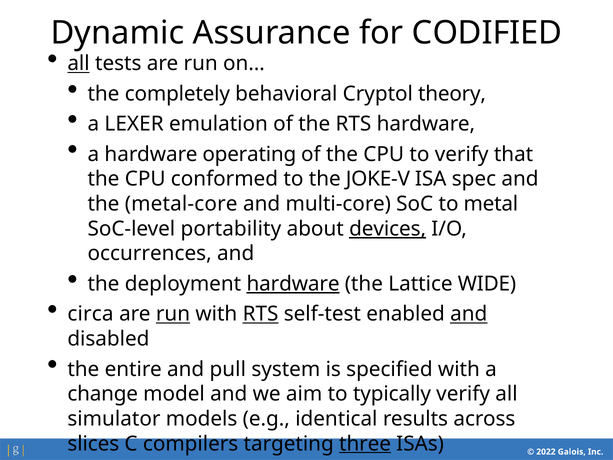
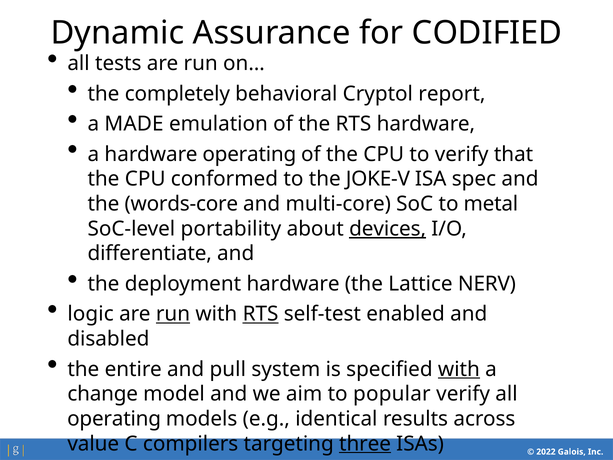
all at (79, 64) underline: present -> none
theory: theory -> report
LEXER: LEXER -> MADE
metal-core: metal-core -> words-core
occurrences: occurrences -> differentiate
hardware at (293, 284) underline: present -> none
WIDE: WIDE -> NERV
circa: circa -> logic
and at (469, 314) underline: present -> none
with at (459, 369) underline: none -> present
typically: typically -> popular
simulator at (114, 419): simulator -> operating
slices: slices -> value
